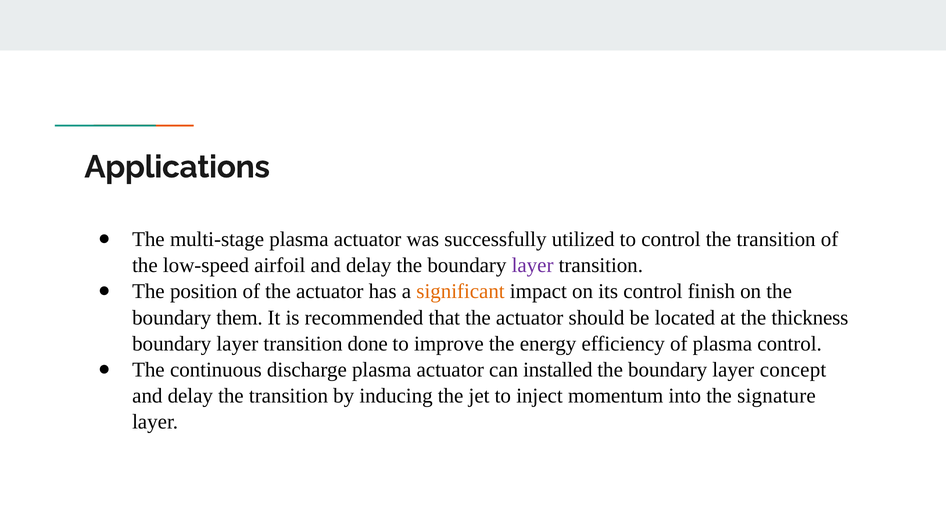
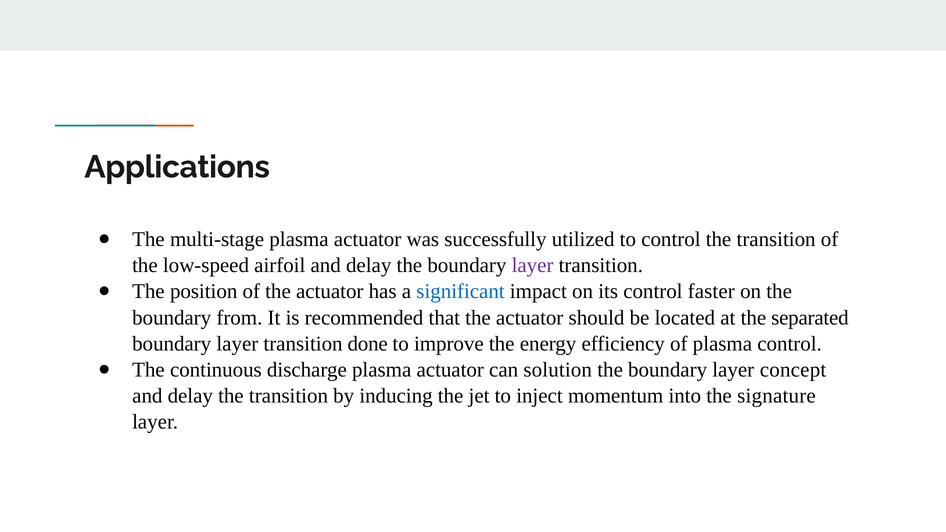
significant colour: orange -> blue
finish: finish -> faster
them: them -> from
thickness: thickness -> separated
installed: installed -> solution
